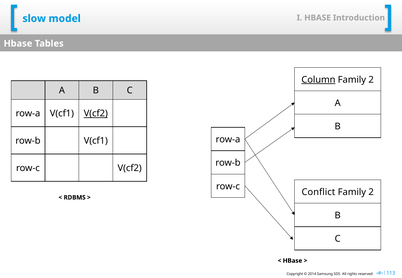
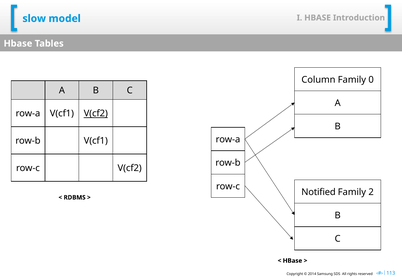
Column underline: present -> none
2 at (371, 80): 2 -> 0
Conflict: Conflict -> Notified
